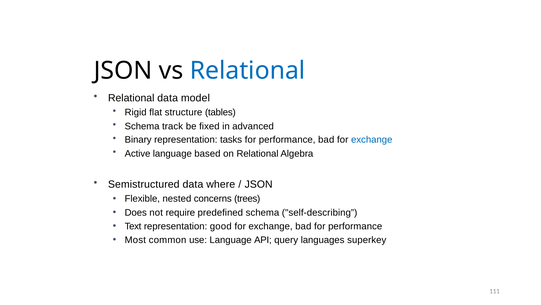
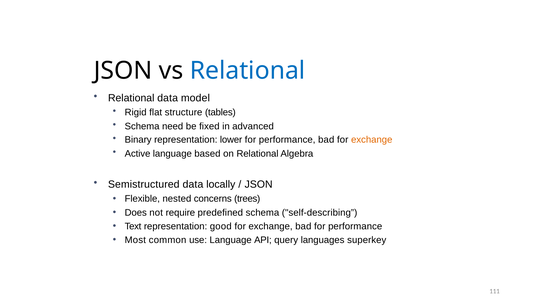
track: track -> need
tasks: tasks -> lower
exchange at (372, 140) colour: blue -> orange
where: where -> locally
